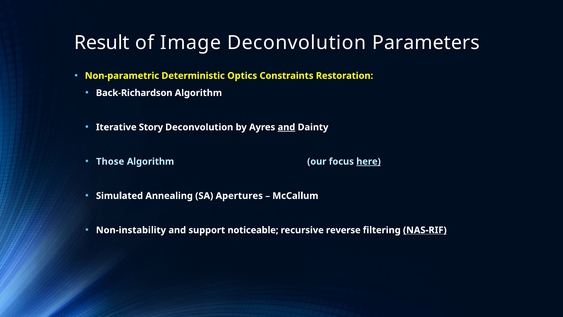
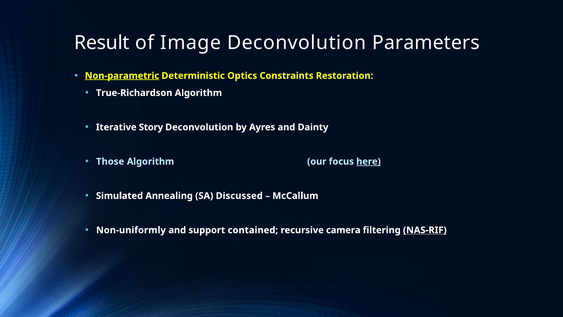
Non-parametric underline: none -> present
Back-Richardson: Back-Richardson -> True-Richardson
and at (286, 127) underline: present -> none
Apertures: Apertures -> Discussed
Non-instability: Non-instability -> Non-uniformly
noticeable: noticeable -> contained
reverse: reverse -> camera
